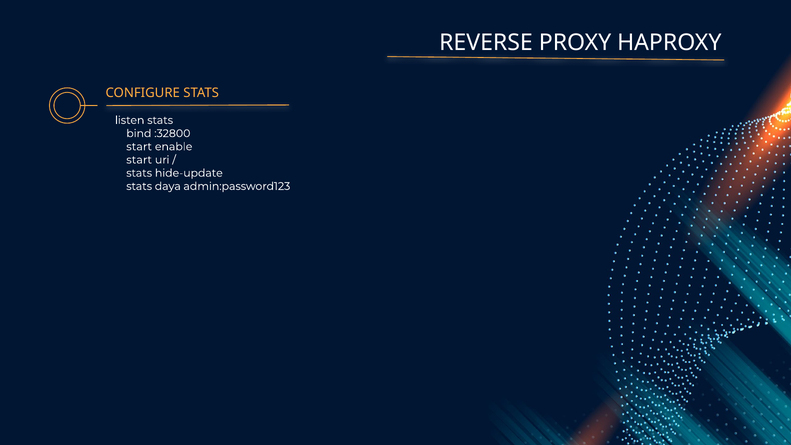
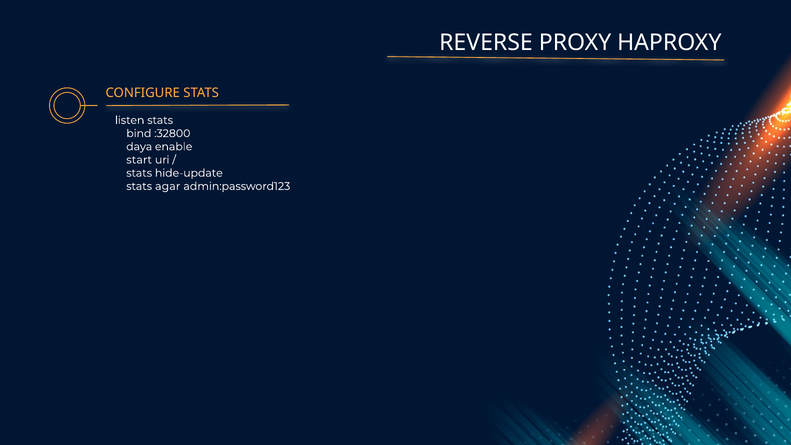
start at (139, 147): start -> daya
daya: daya -> agar
